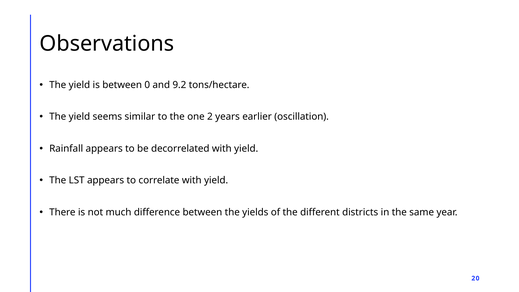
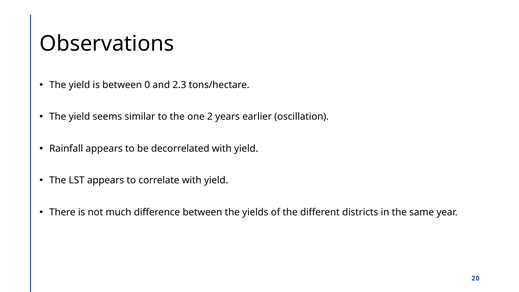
9.2: 9.2 -> 2.3
